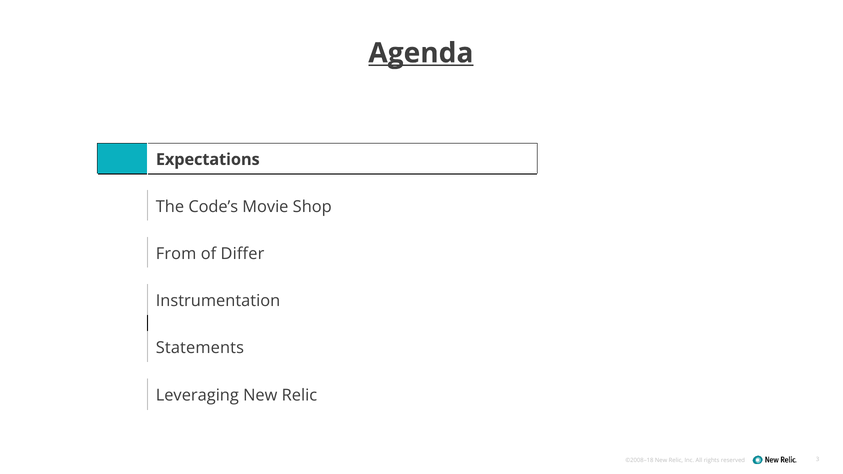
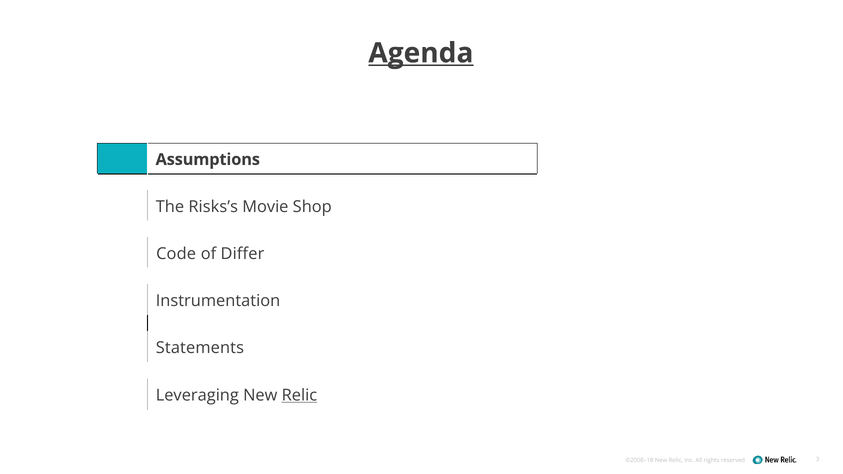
Expectations: Expectations -> Assumptions
Code’s: Code’s -> Risks’s
From: From -> Code
Relic at (299, 395) underline: none -> present
